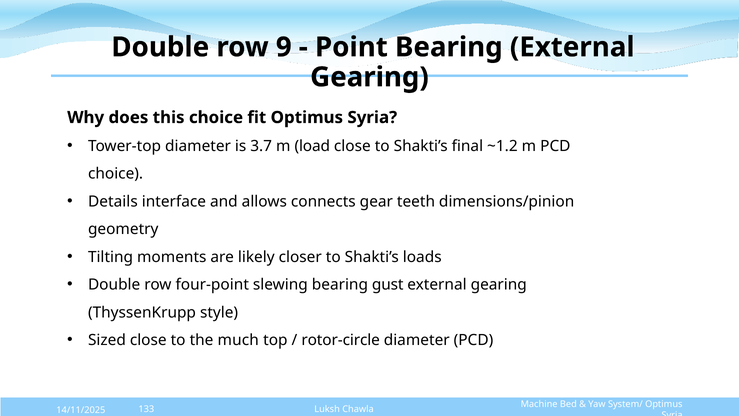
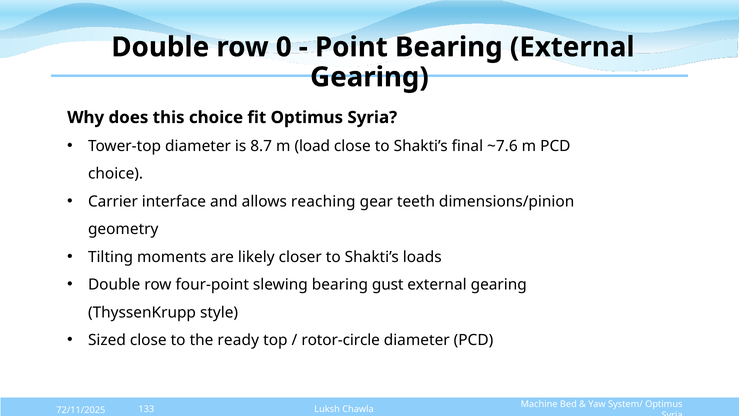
9: 9 -> 0
3.7: 3.7 -> 8.7
~1.2: ~1.2 -> ~7.6
Details: Details -> Carrier
connects: connects -> reaching
much: much -> ready
14/11/2025: 14/11/2025 -> 72/11/2025
